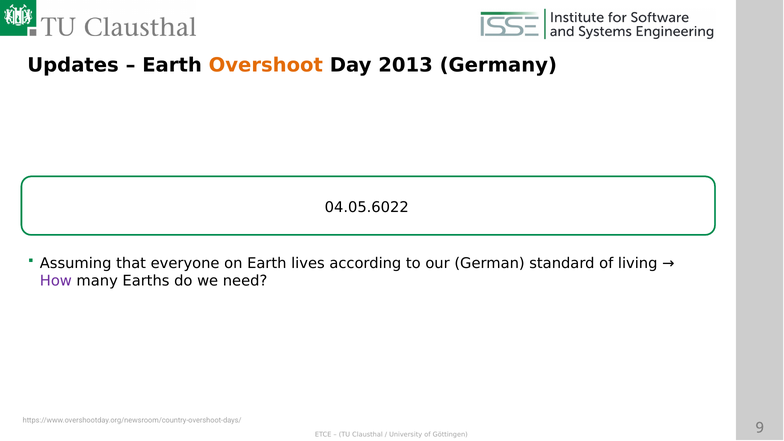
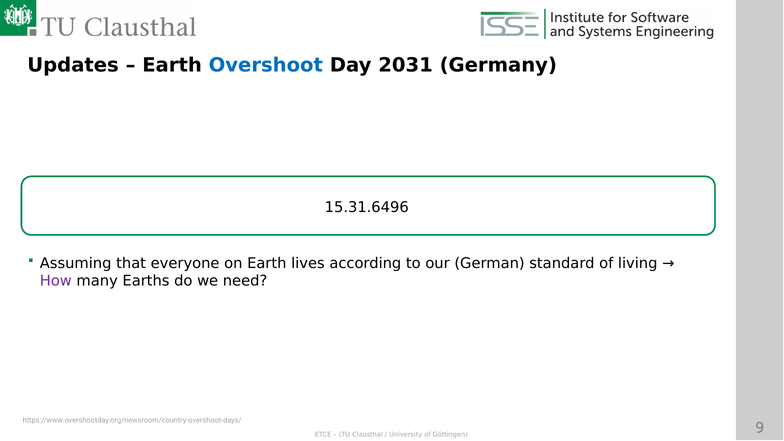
Overshoot colour: orange -> blue
2013: 2013 -> 2031
04.05.6022: 04.05.6022 -> 15.31.6496
